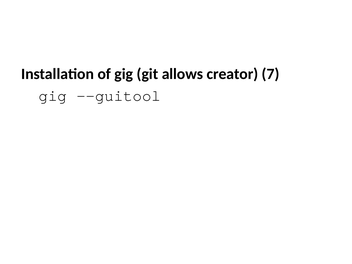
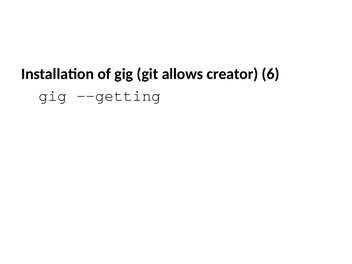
7: 7 -> 6
--guitool: --guitool -> --getting
